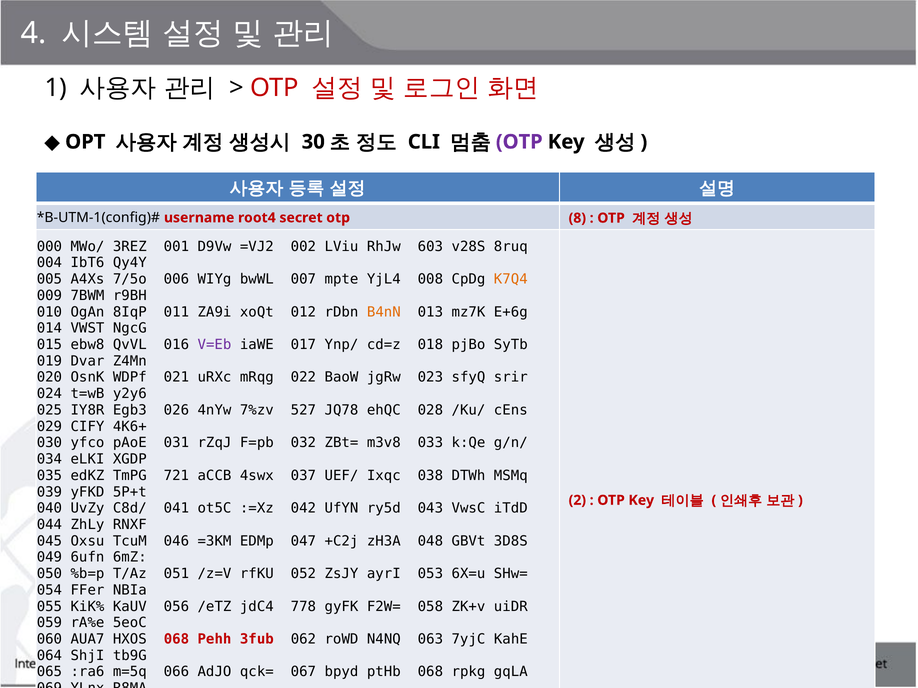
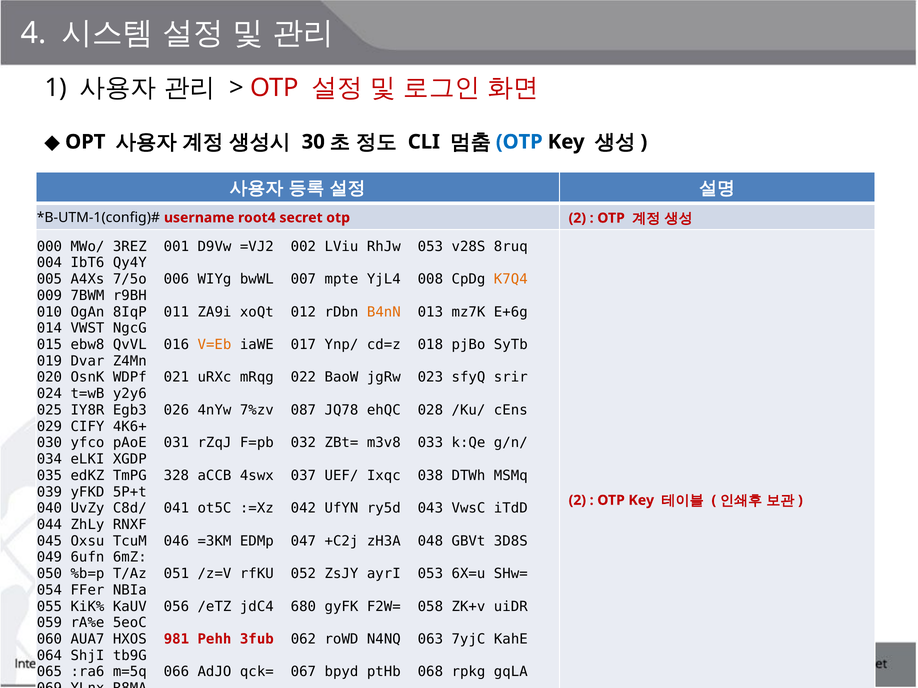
OTP at (519, 142) colour: purple -> blue
otp 8: 8 -> 2
RhJw 603: 603 -> 053
V=Eb colour: purple -> orange
527: 527 -> 087
721: 721 -> 328
778: 778 -> 680
HXOS 068: 068 -> 981
